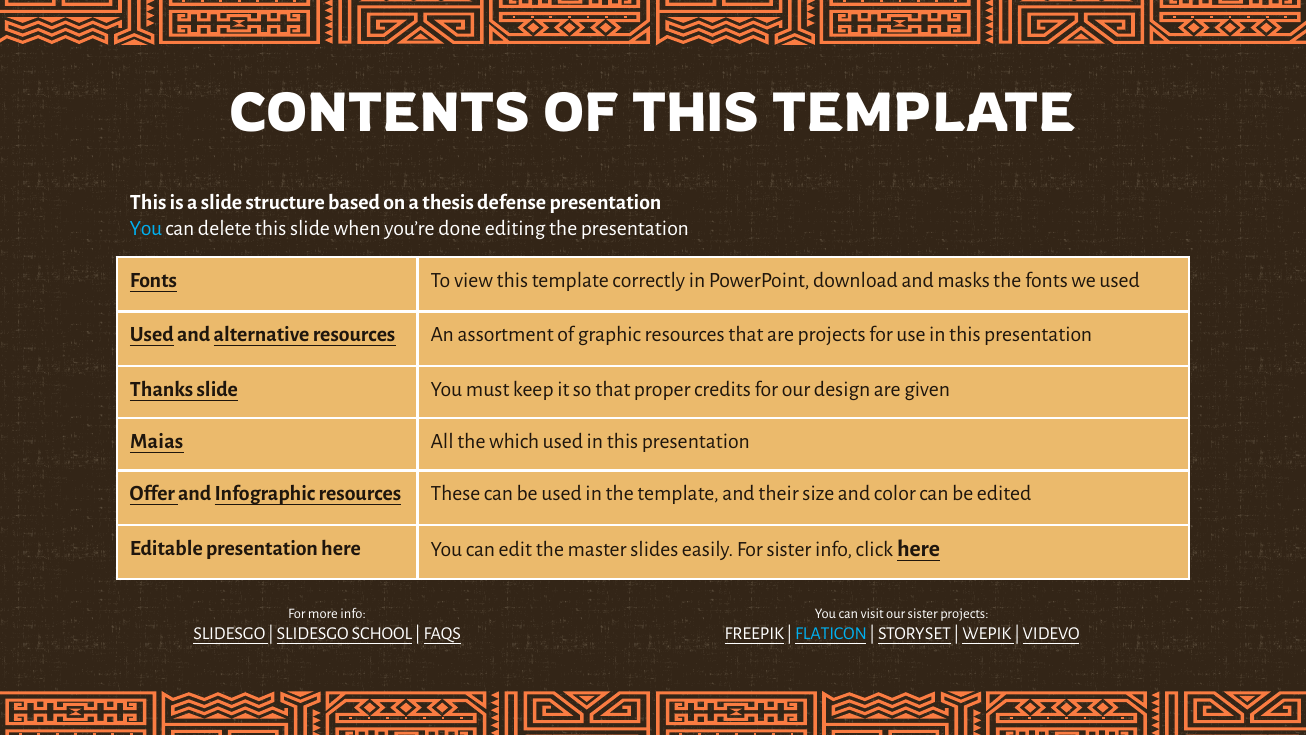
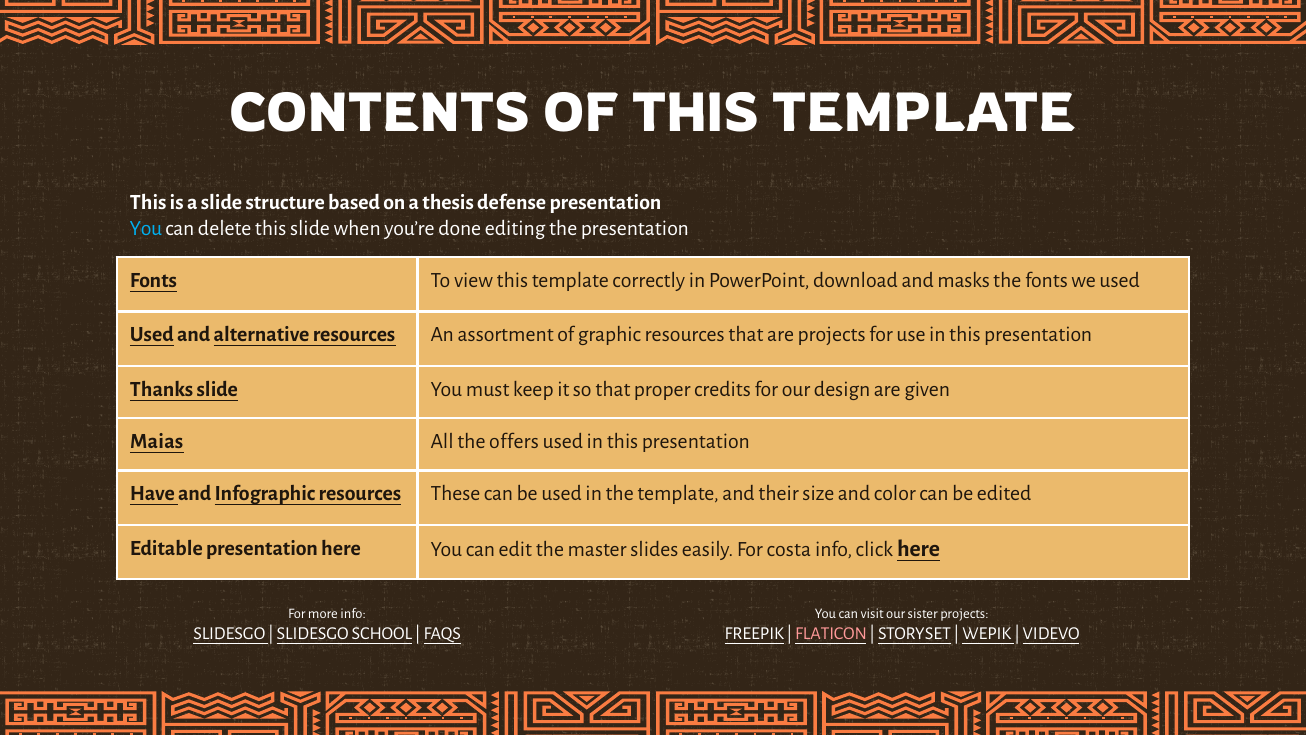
which: which -> offers
Offer: Offer -> Have
For sister: sister -> costa
FLATICON colour: light blue -> pink
